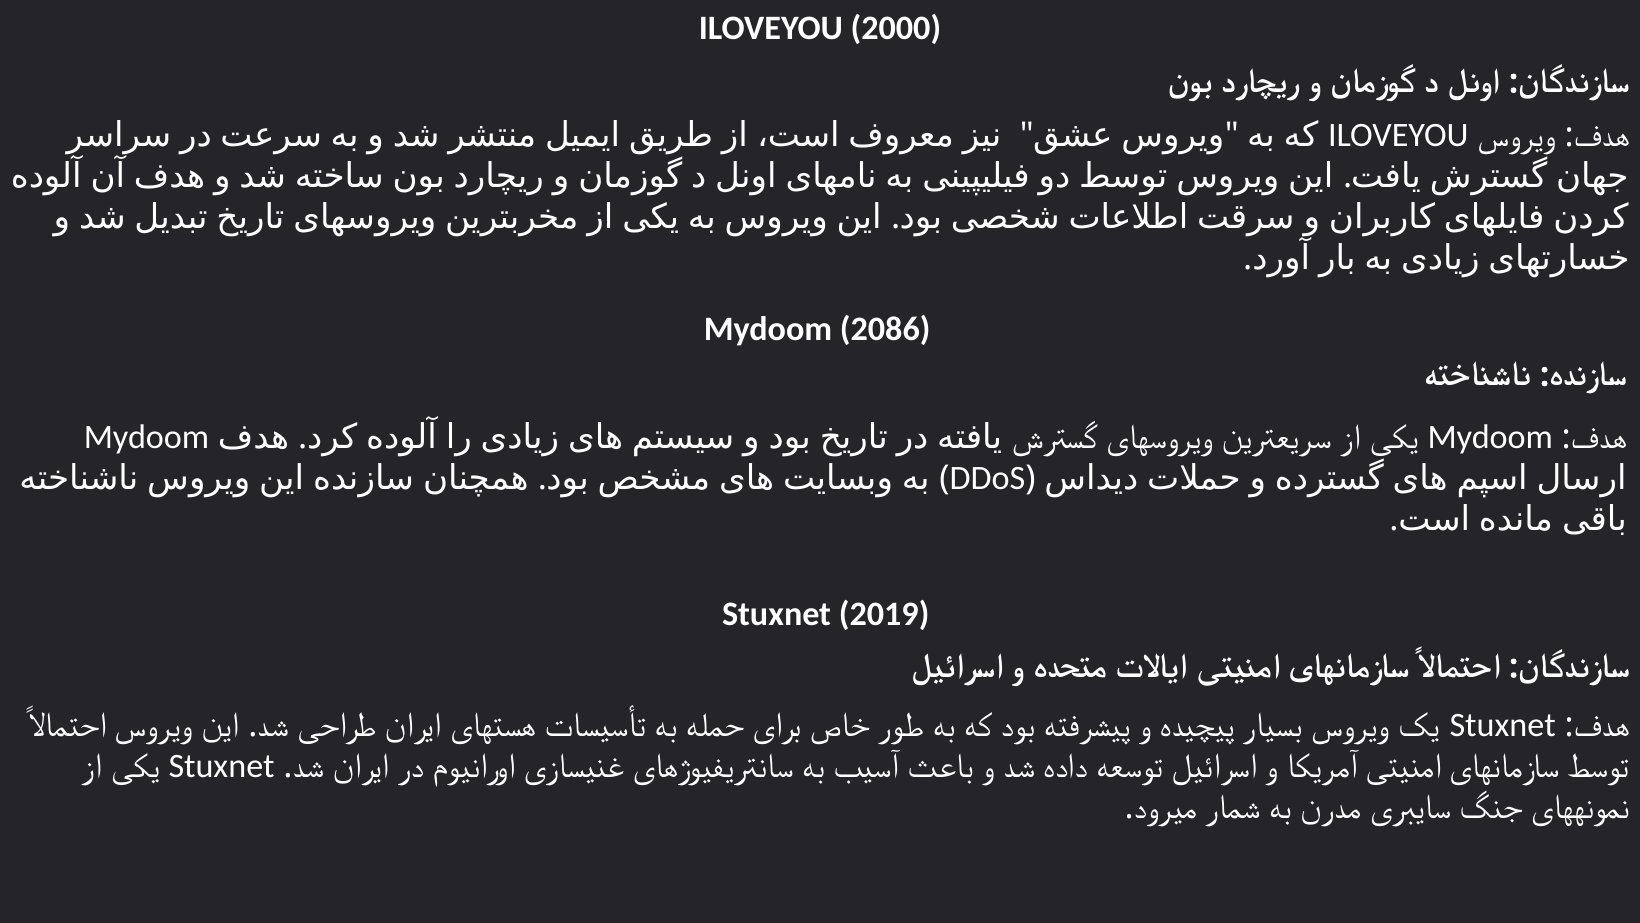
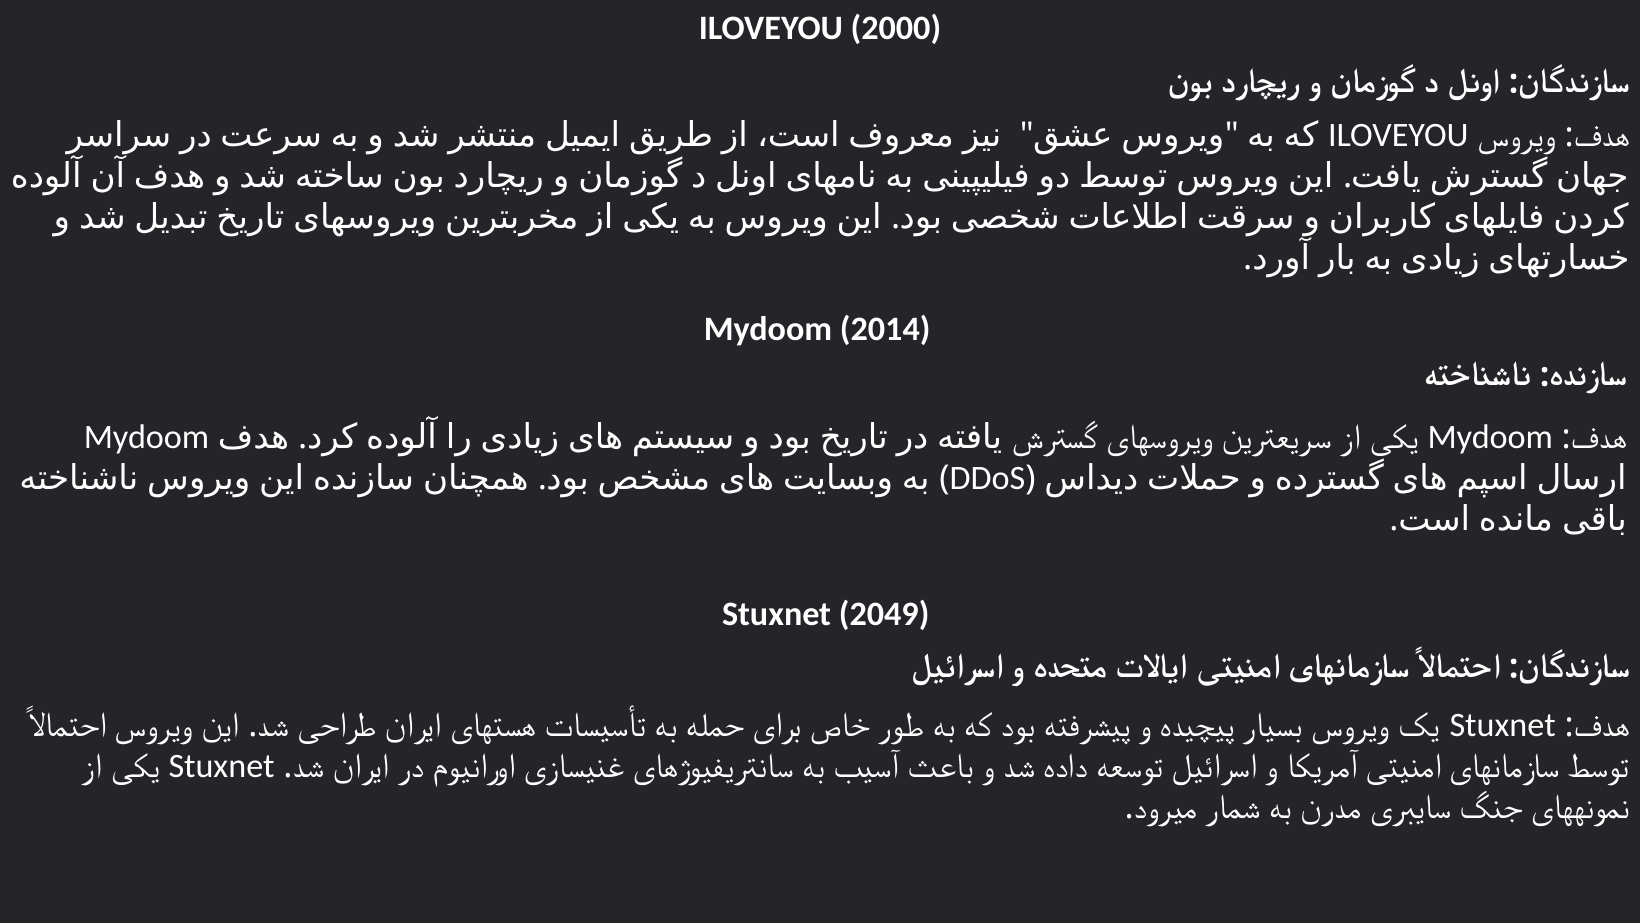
2086: 2086 -> 2014
2019: 2019 -> 2049
